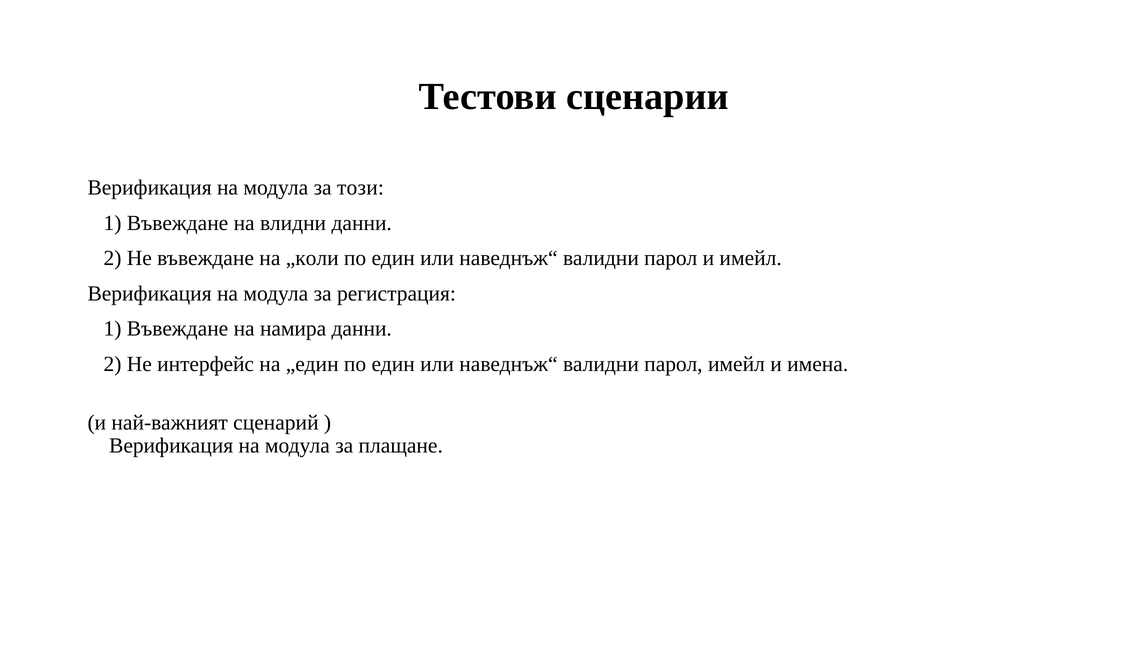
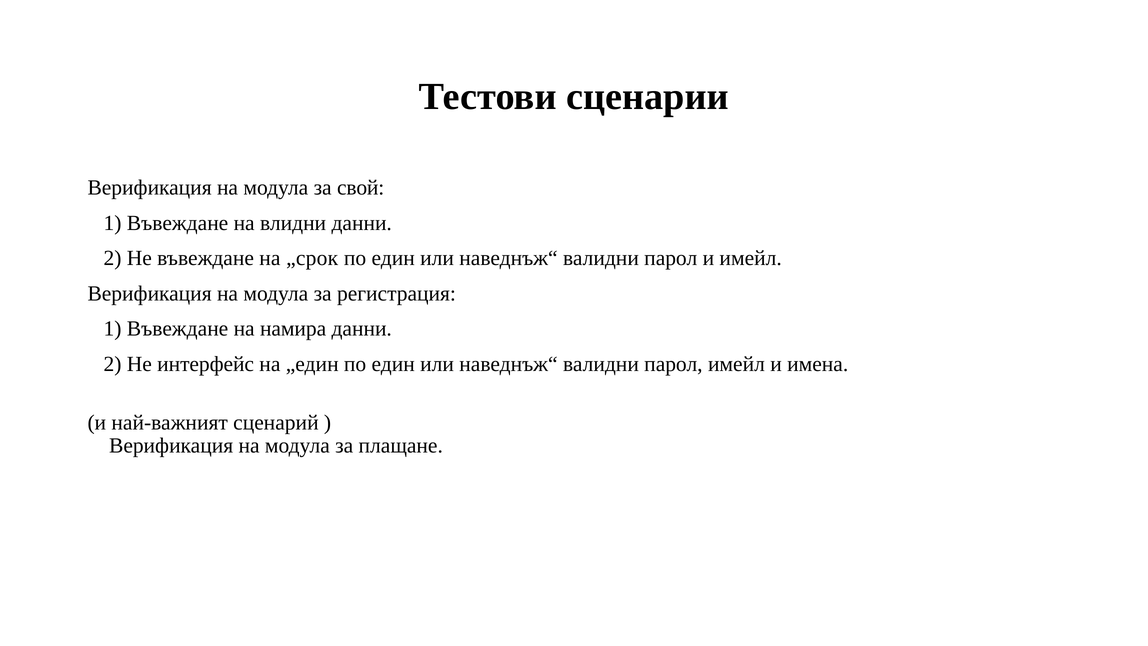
този: този -> свой
„коли: „коли -> „срок
